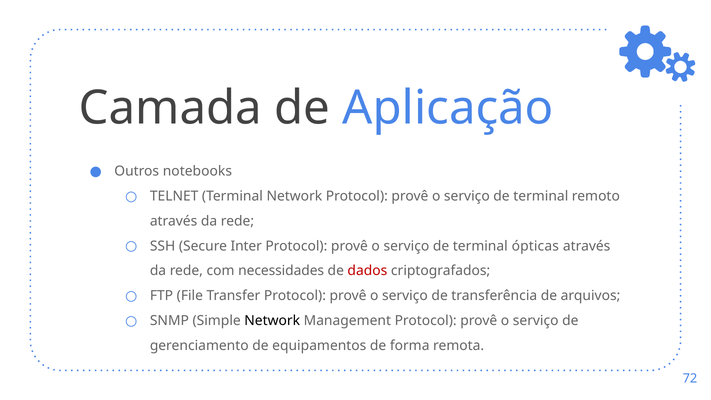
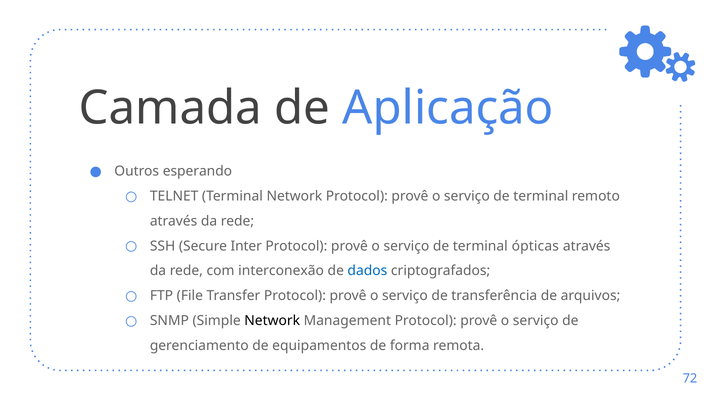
notebooks: notebooks -> esperando
necessidades: necessidades -> interconexão
dados colour: red -> blue
